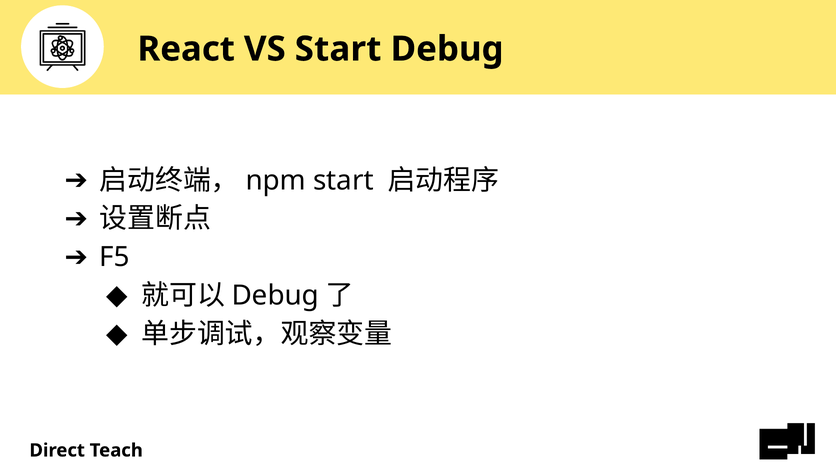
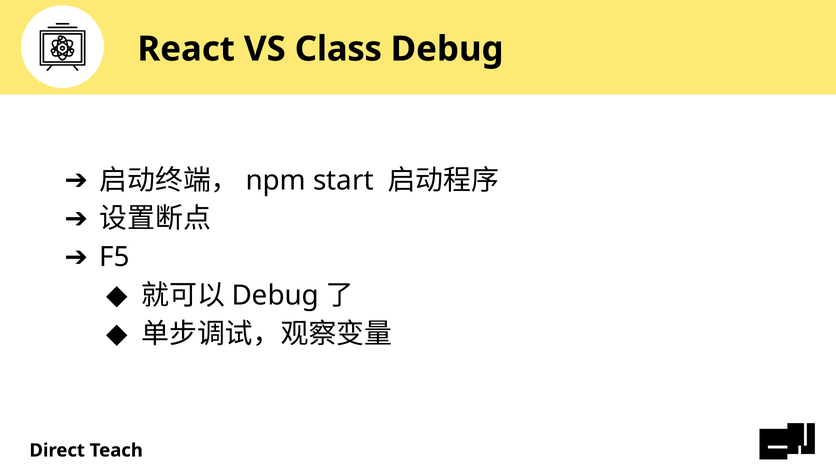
VS Start: Start -> Class
